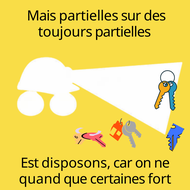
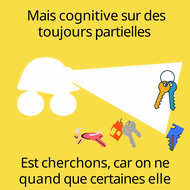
Mais partielles: partielles -> cognitive
disposons: disposons -> cherchons
fort: fort -> elle
